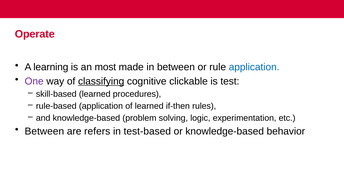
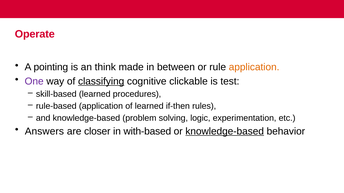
learning: learning -> pointing
most: most -> think
application at (254, 67) colour: blue -> orange
Between at (44, 132): Between -> Answers
refers: refers -> closer
test-based: test-based -> with-based
knowledge-based at (225, 132) underline: none -> present
